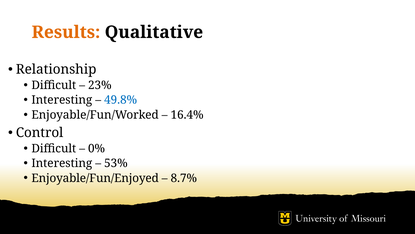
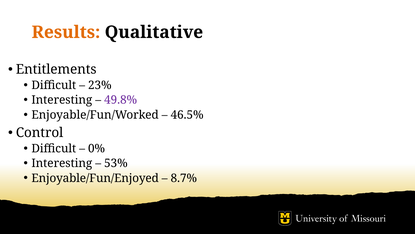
Relationship: Relationship -> Entitlements
49.8% colour: blue -> purple
16.4%: 16.4% -> 46.5%
